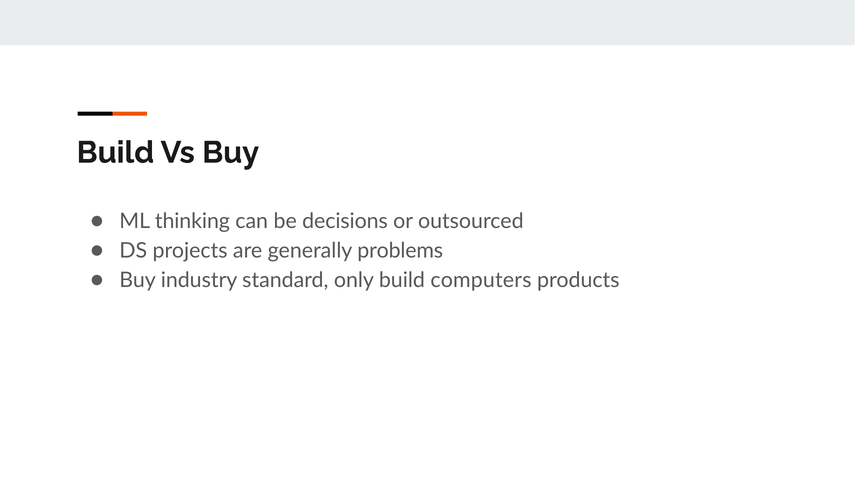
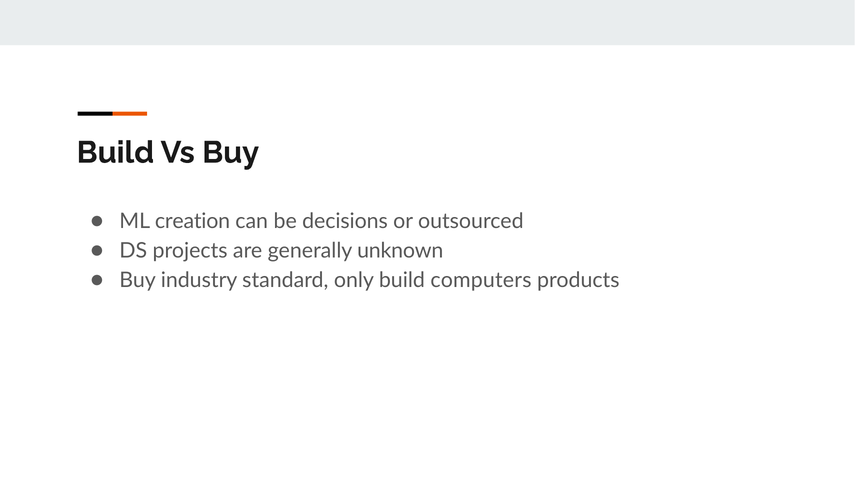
thinking: thinking -> creation
problems: problems -> unknown
